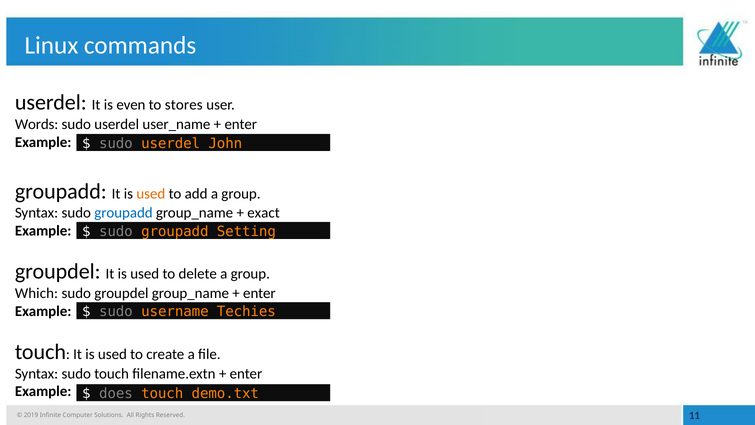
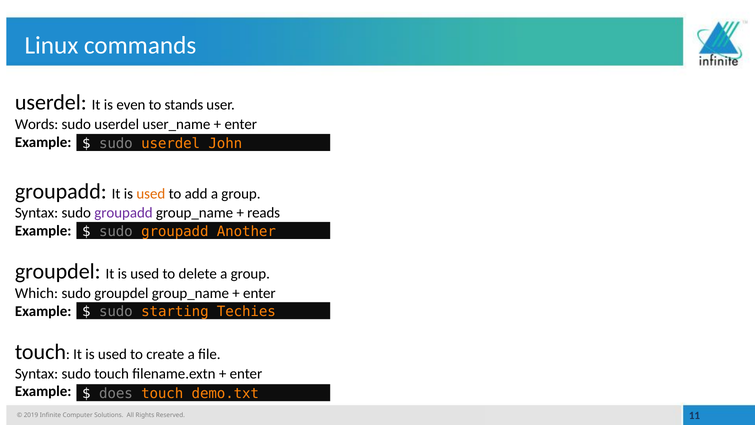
stores: stores -> stands
groupadd at (123, 213) colour: blue -> purple
exact: exact -> reads
Setting: Setting -> Another
username: username -> starting
